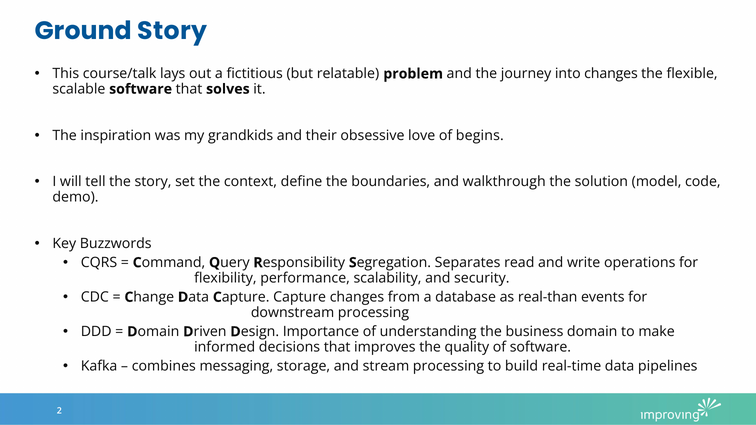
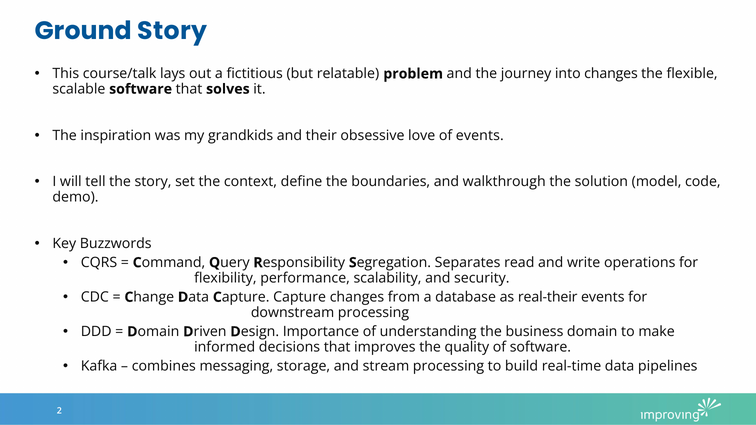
of begins: begins -> events
real-than: real-than -> real-their
